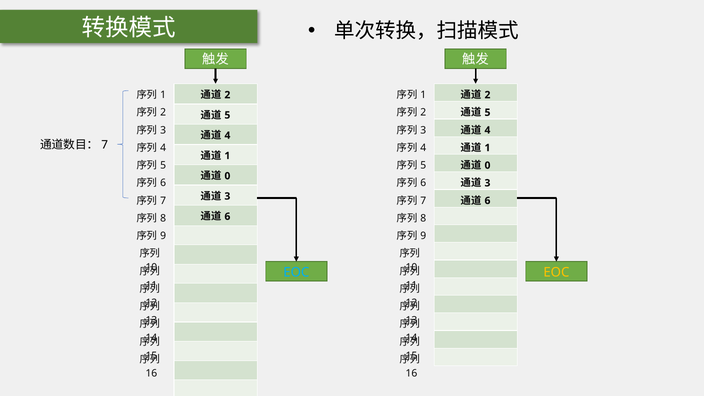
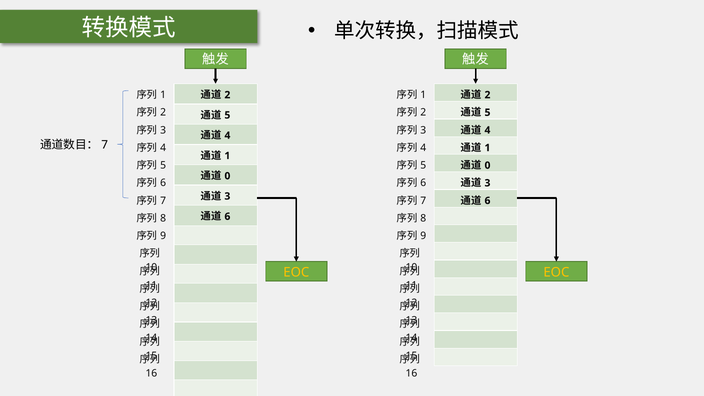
EOC at (296, 272) colour: light blue -> yellow
